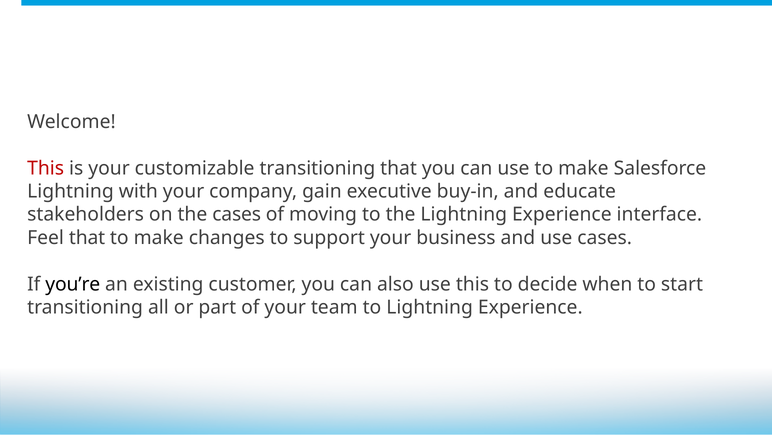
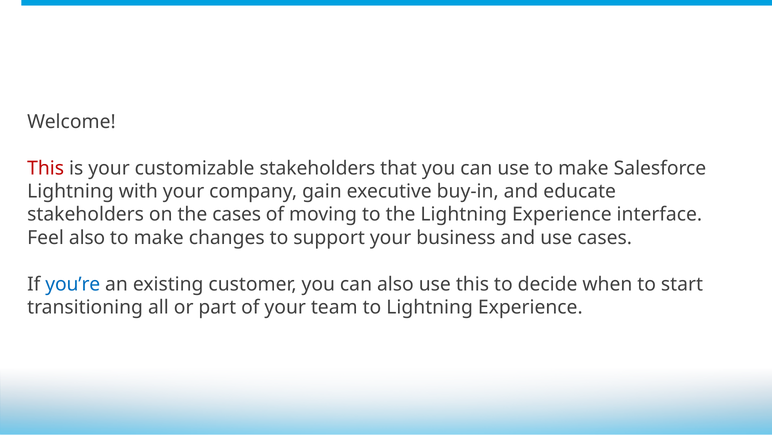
customizable transitioning: transitioning -> stakeholders
Feel that: that -> also
you’re colour: black -> blue
